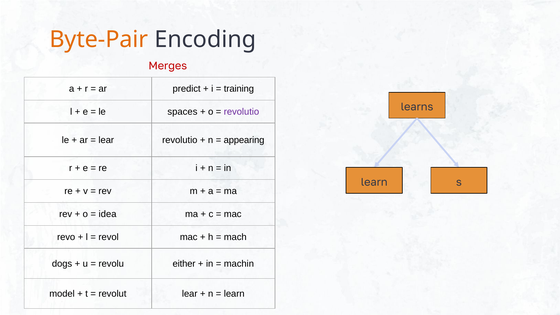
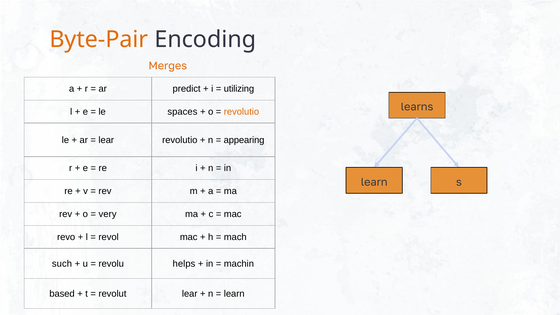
Merges colour: red -> orange
training: training -> utilizing
revolutio at (241, 112) colour: purple -> orange
idea: idea -> very
dogs: dogs -> such
either: either -> helps
model: model -> based
